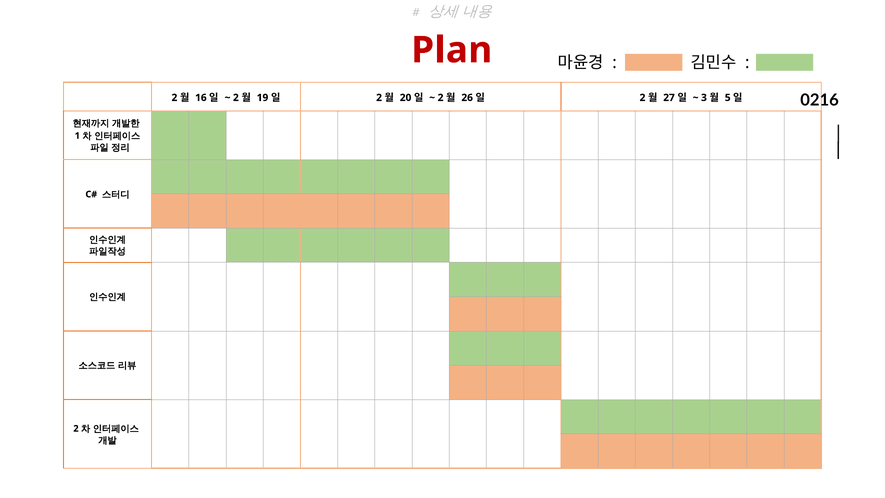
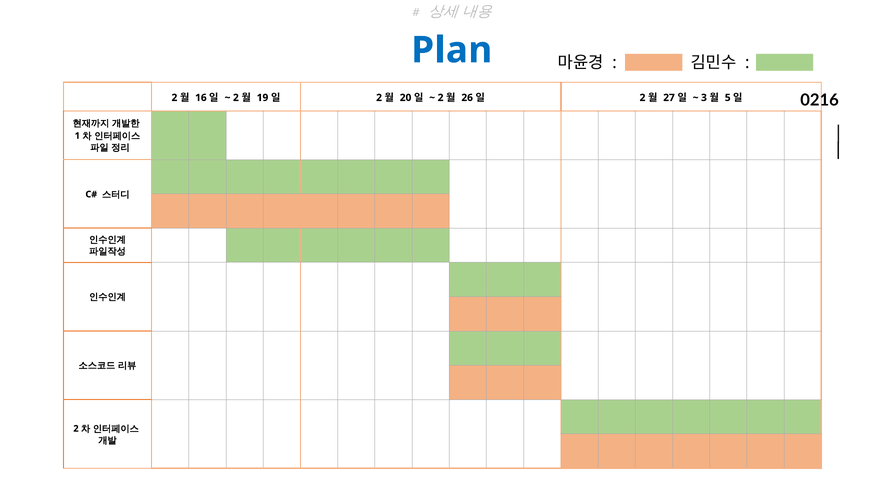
Plan colour: red -> blue
